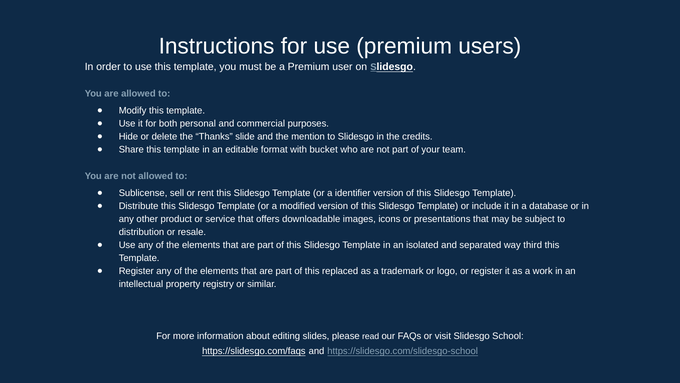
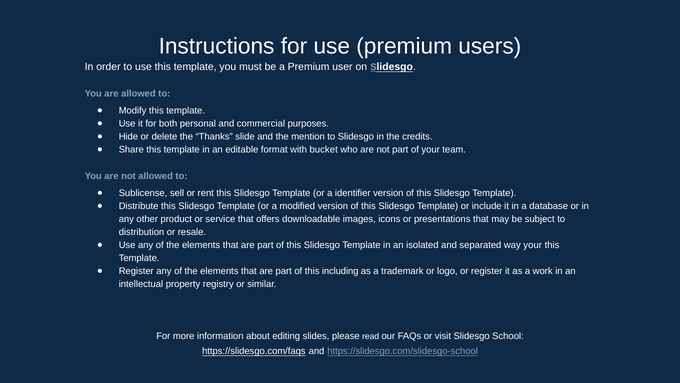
way third: third -> your
replaced: replaced -> including
